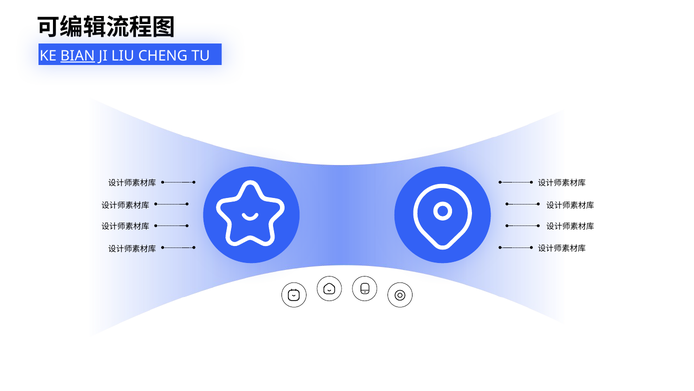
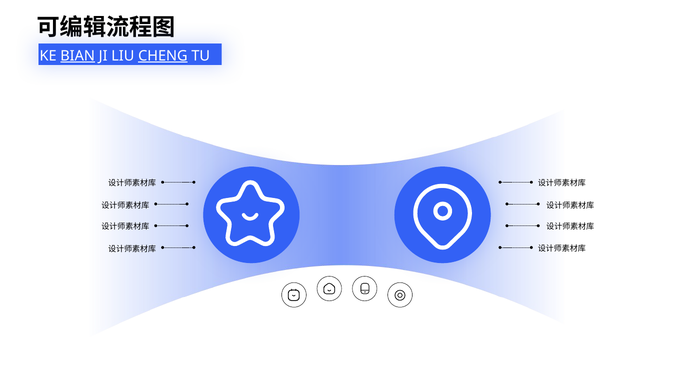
CHENG underline: none -> present
